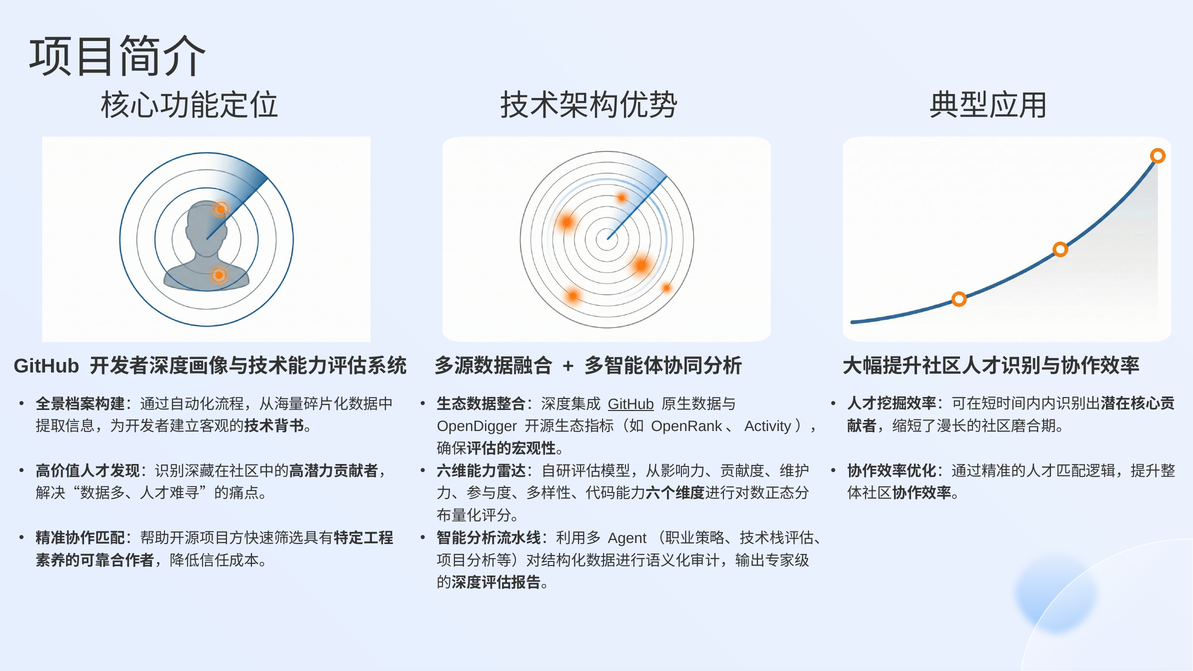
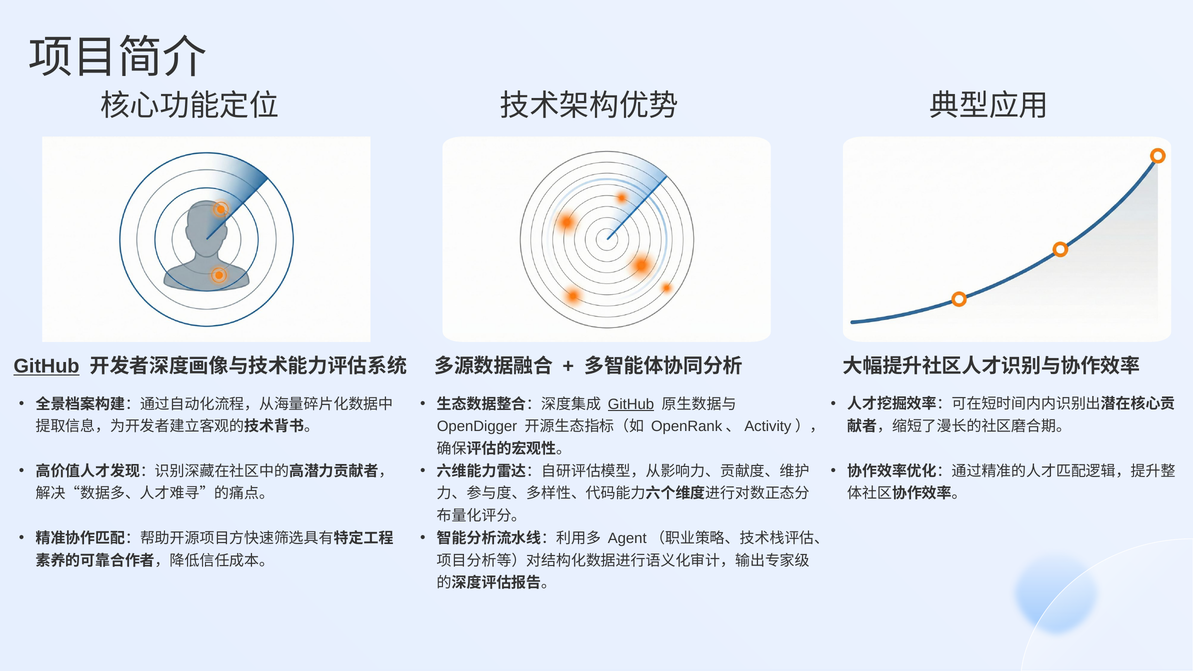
GitHub at (46, 366) underline: none -> present
